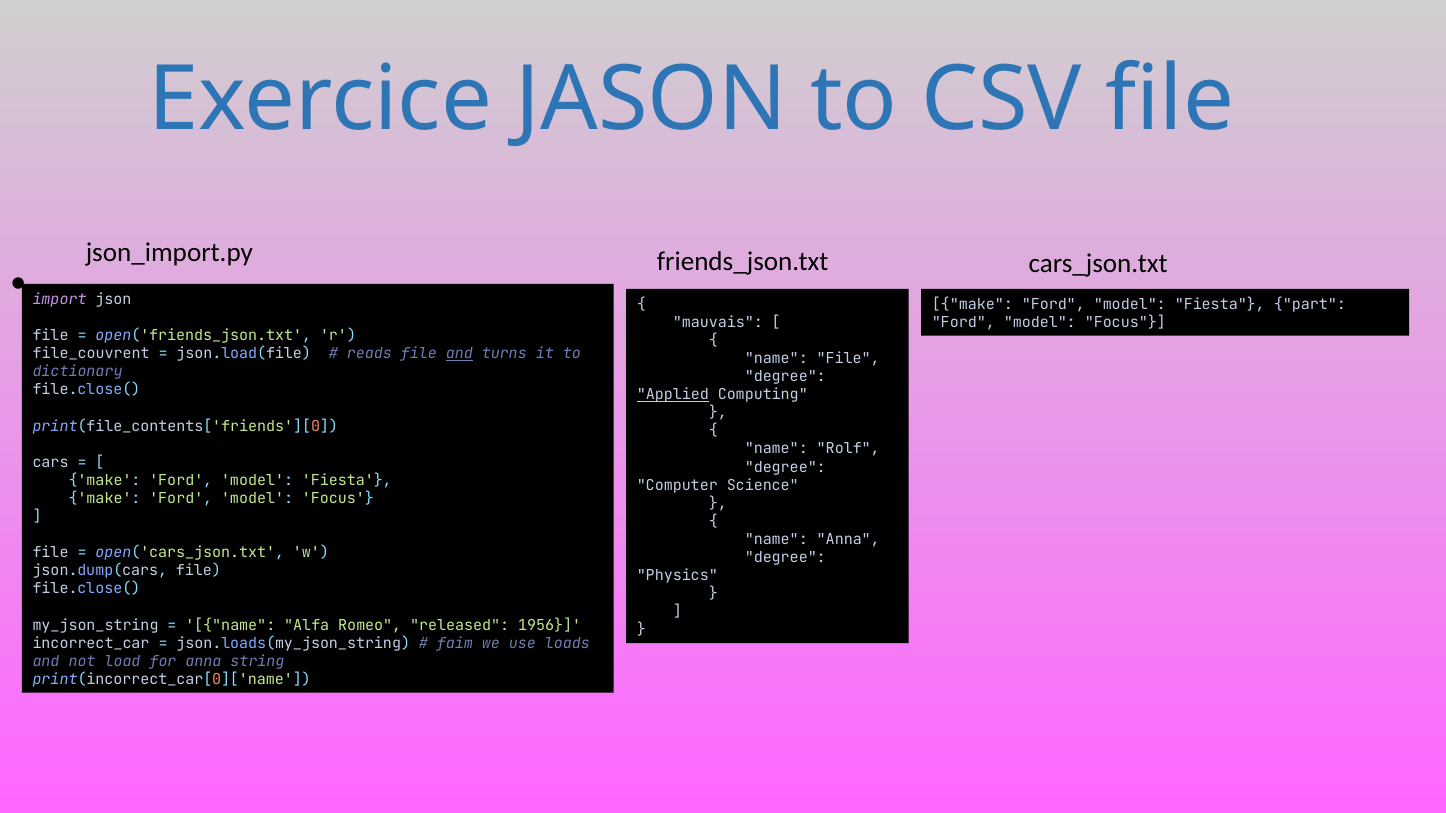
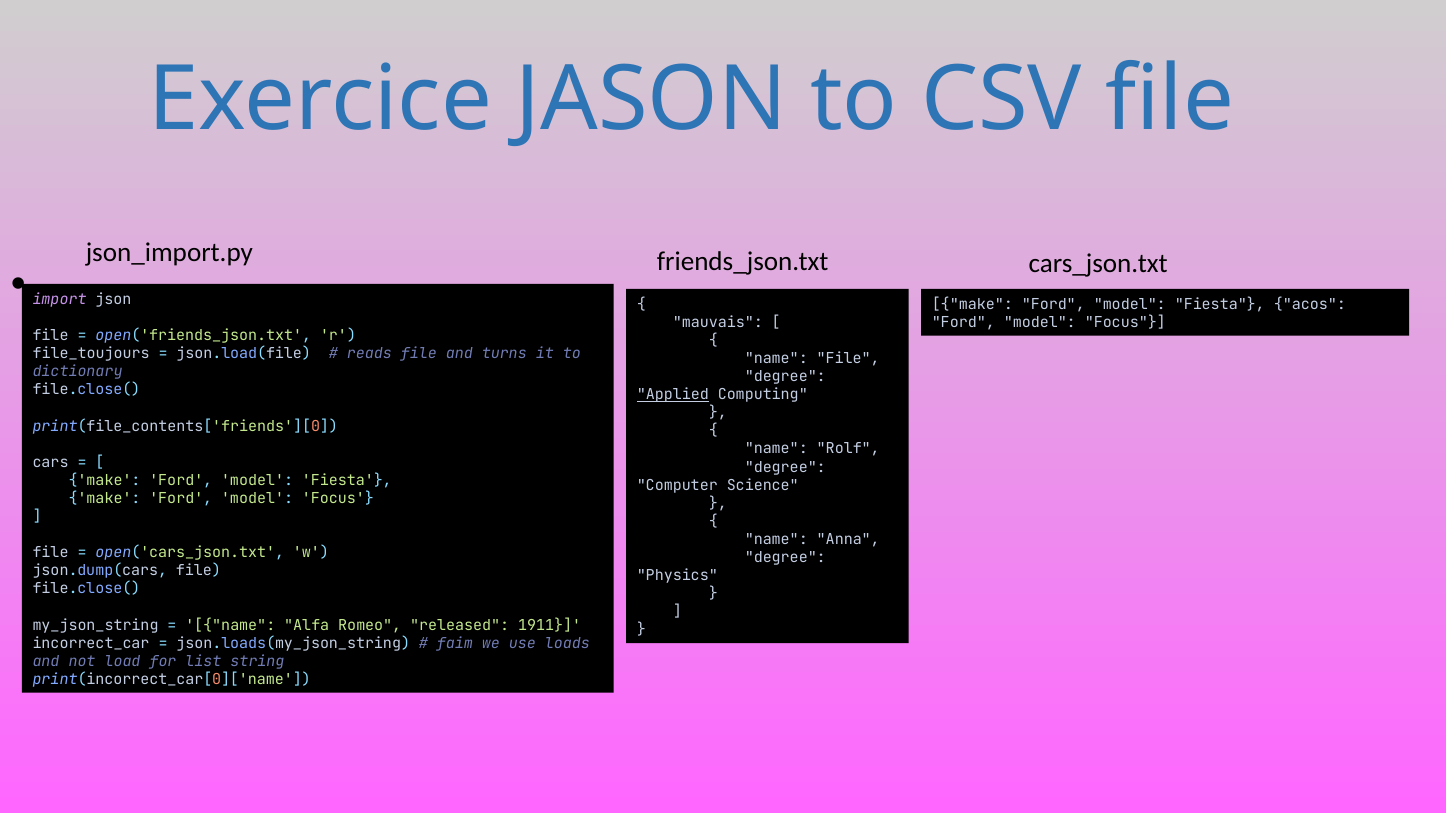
part: part -> acos
file_couvrent: file_couvrent -> file_toujours
and at (459, 354) underline: present -> none
1956: 1956 -> 1911
for anna: anna -> list
